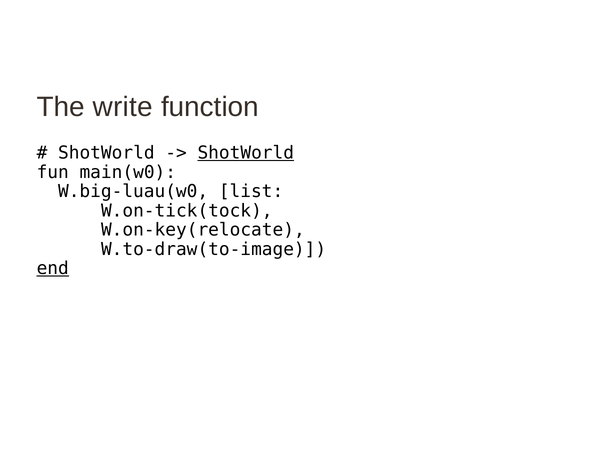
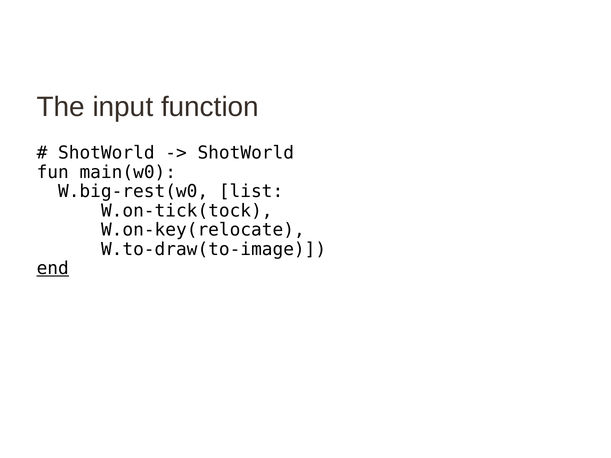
write: write -> input
ShotWorld at (246, 153) underline: present -> none
W.big-luau(w0: W.big-luau(w0 -> W.big-rest(w0
